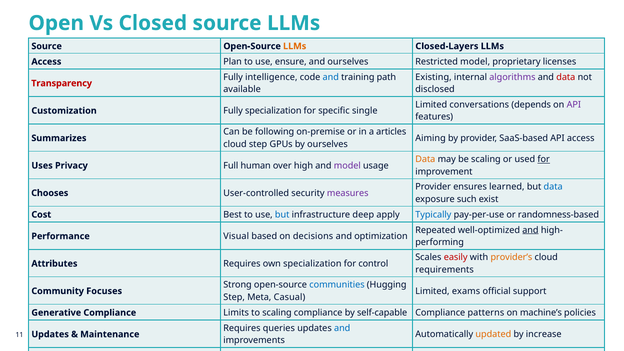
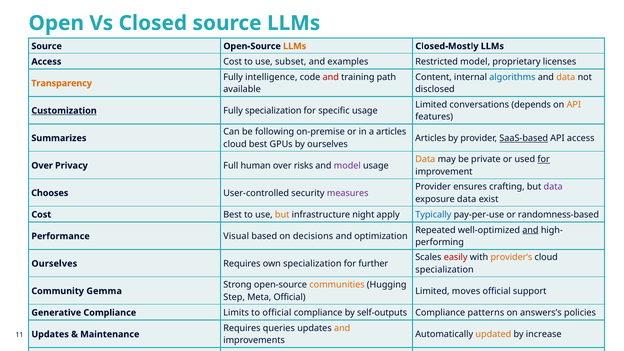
Closed-Layers: Closed-Layers -> Closed-Mostly
Access Plan: Plan -> Cost
ensure: ensure -> subset
and ourselves: ourselves -> examples
and at (331, 77) colour: blue -> red
Existing: Existing -> Content
algorithms colour: purple -> blue
data at (566, 77) colour: red -> orange
Transparency colour: red -> orange
API at (574, 105) colour: purple -> orange
Customization underline: none -> present
specific single: single -> usage
Aiming at (431, 138): Aiming -> Articles
SaaS-based underline: none -> present
cloud step: step -> best
be scaling: scaling -> private
Uses at (42, 166): Uses -> Over
high: high -> risks
learned: learned -> crafting
data at (553, 187) colour: blue -> purple
exposure such: such -> data
but at (282, 215) colour: blue -> orange
deep: deep -> night
Attributes at (54, 264): Attributes -> Ourselves
control: control -> further
requirements at (445, 270): requirements -> specialization
communities colour: blue -> orange
exams: exams -> moves
Focuses: Focuses -> Gemma
Meta Casual: Casual -> Official
to scaling: scaling -> official
self-capable: self-capable -> self-outputs
machine’s: machine’s -> answers’s
and at (342, 328) colour: blue -> orange
